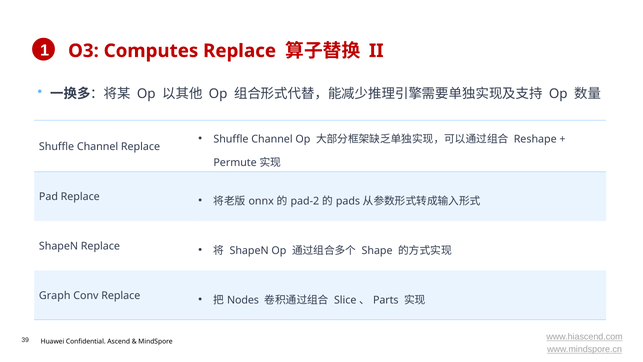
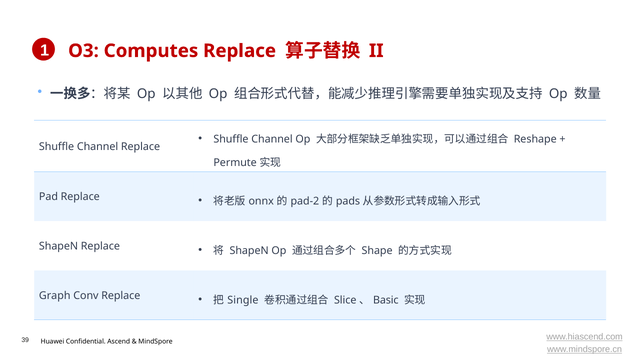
Nodes: Nodes -> Single
Parts: Parts -> Basic
